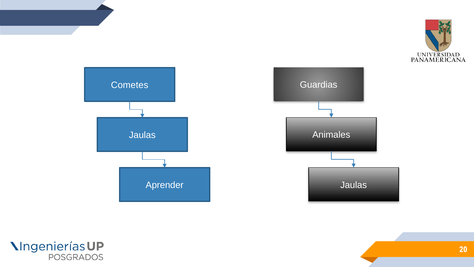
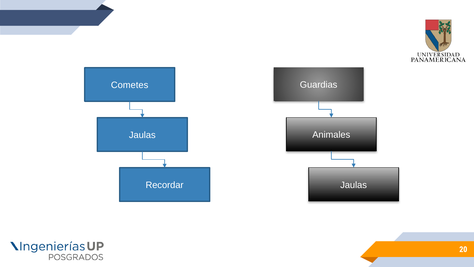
Aprender: Aprender -> Recordar
